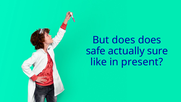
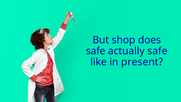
But does: does -> shop
actually sure: sure -> safe
